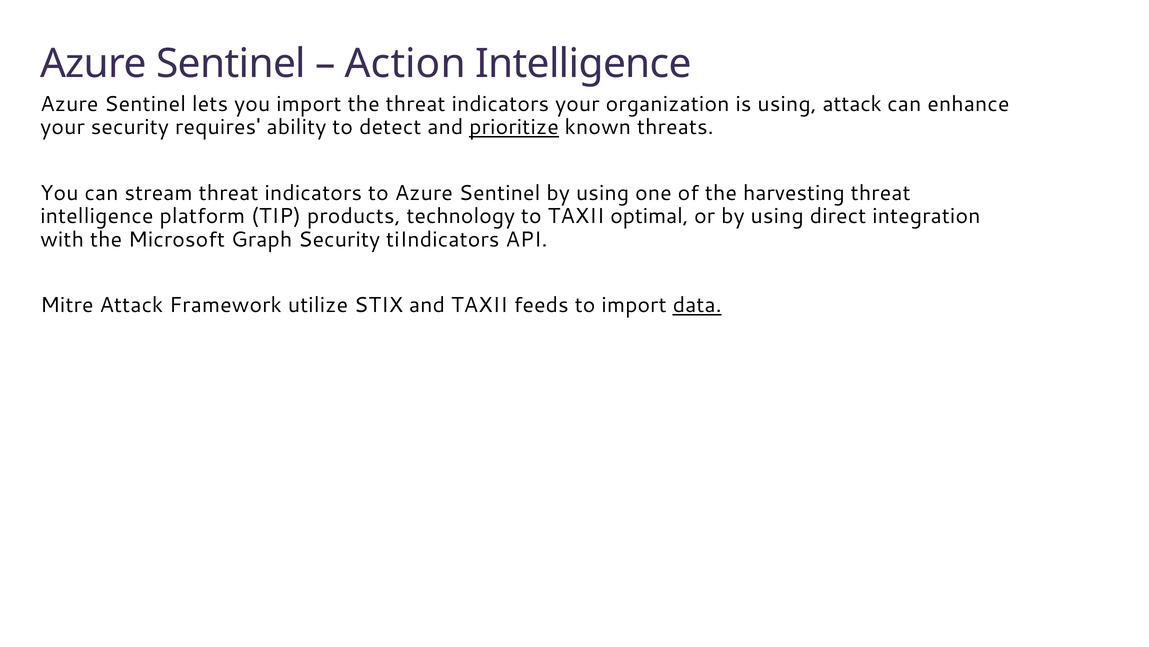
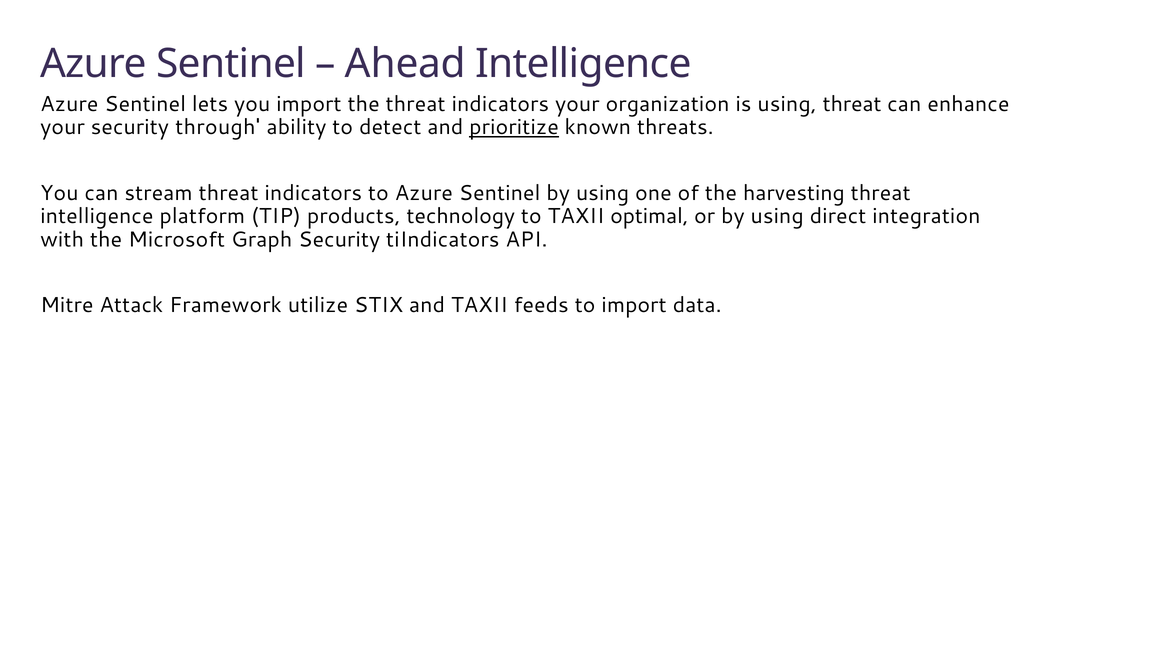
Action: Action -> Ahead
using attack: attack -> threat
requires: requires -> through
data underline: present -> none
